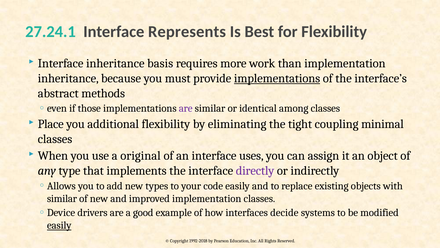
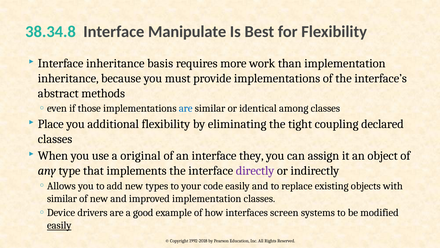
27.24.1: 27.24.1 -> 38.34.8
Represents: Represents -> Manipulate
implementations at (277, 78) underline: present -> none
are at (186, 108) colour: purple -> blue
minimal: minimal -> declared
uses: uses -> they
decide: decide -> screen
